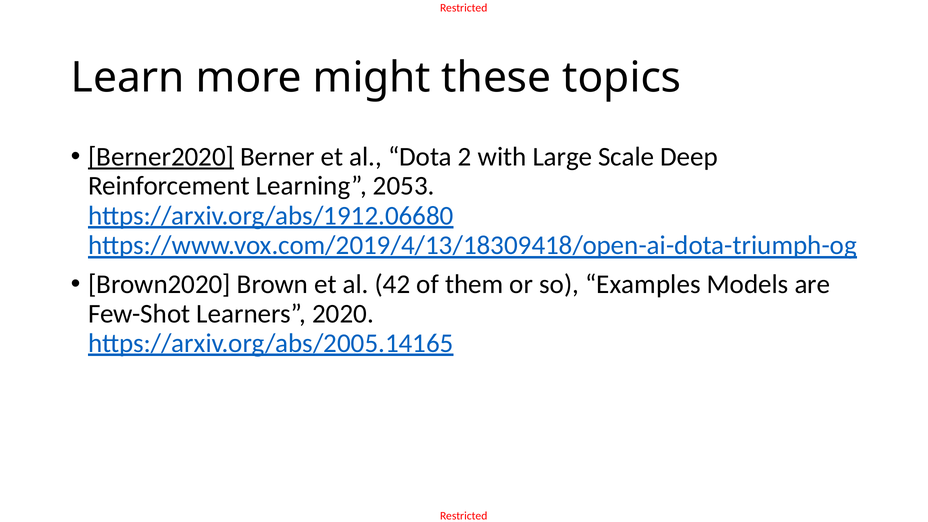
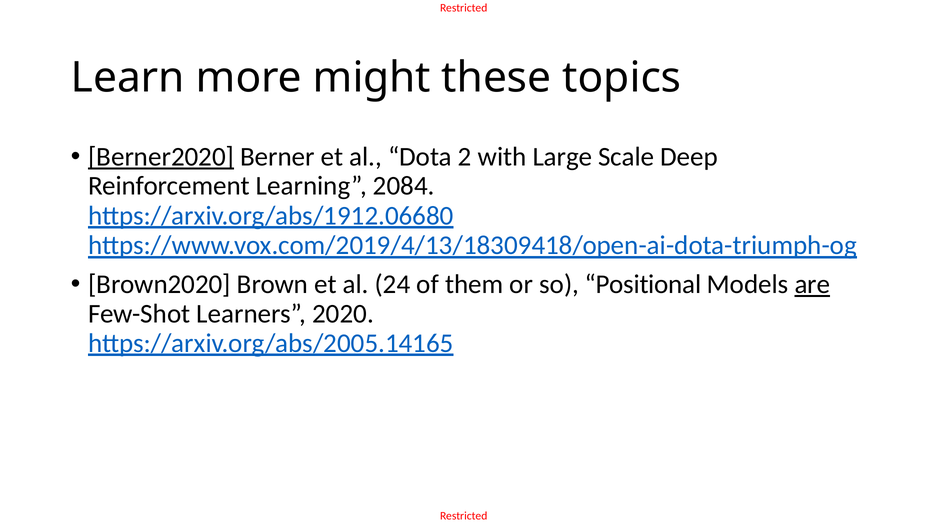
2053: 2053 -> 2084
42: 42 -> 24
Examples: Examples -> Positional
are underline: none -> present
